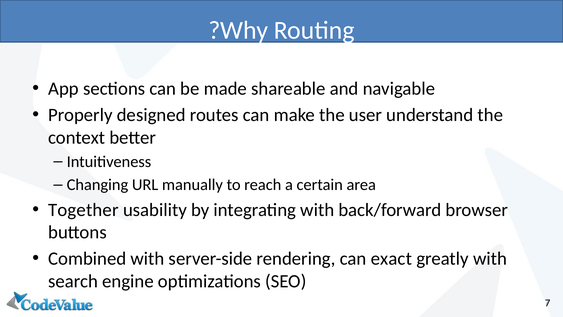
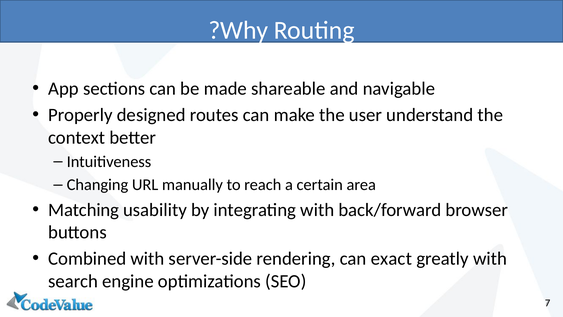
Together: Together -> Matching
